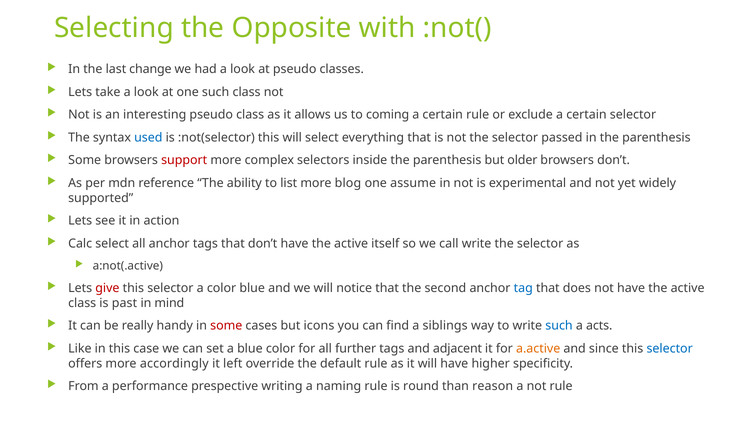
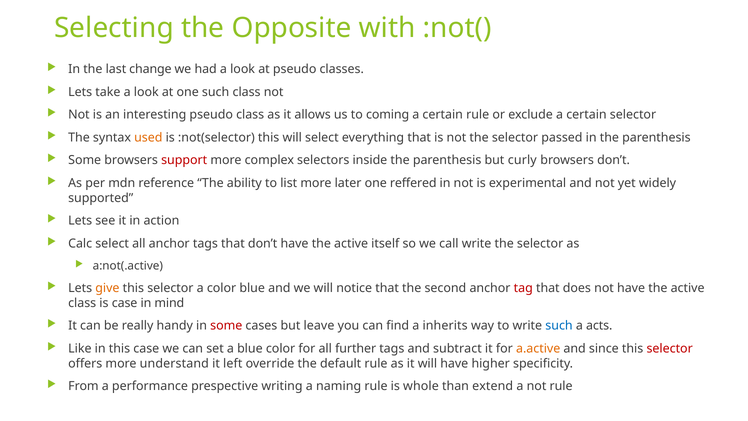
used colour: blue -> orange
older: older -> curly
blog: blog -> later
assume: assume -> reffered
give colour: red -> orange
tag colour: blue -> red
is past: past -> case
icons: icons -> leave
siblings: siblings -> inherits
adjacent: adjacent -> subtract
selector at (670, 348) colour: blue -> red
accordingly: accordingly -> understand
round: round -> whole
reason: reason -> extend
